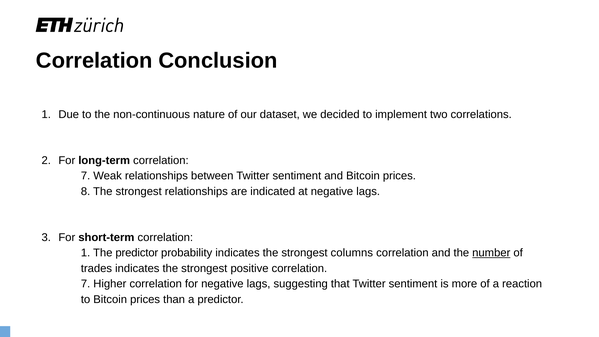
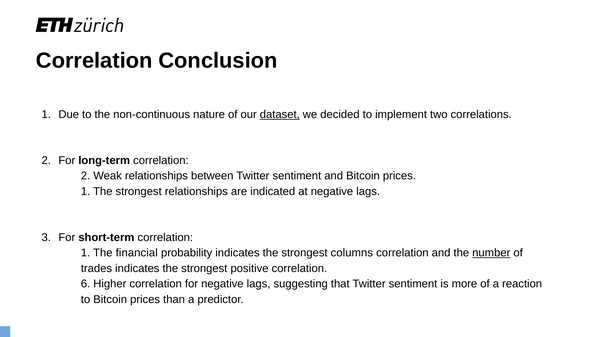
dataset underline: none -> present
a 7: 7 -> 2
8 at (86, 191): 8 -> 1
The predictor: predictor -> financial
7 at (86, 284): 7 -> 6
